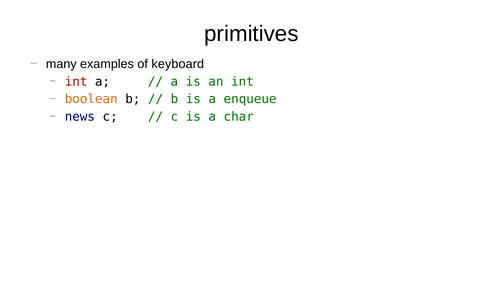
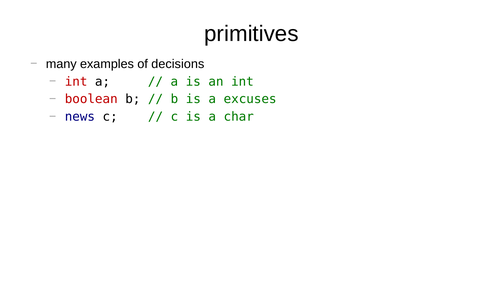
keyboard: keyboard -> decisions
boolean colour: orange -> red
enqueue: enqueue -> excuses
